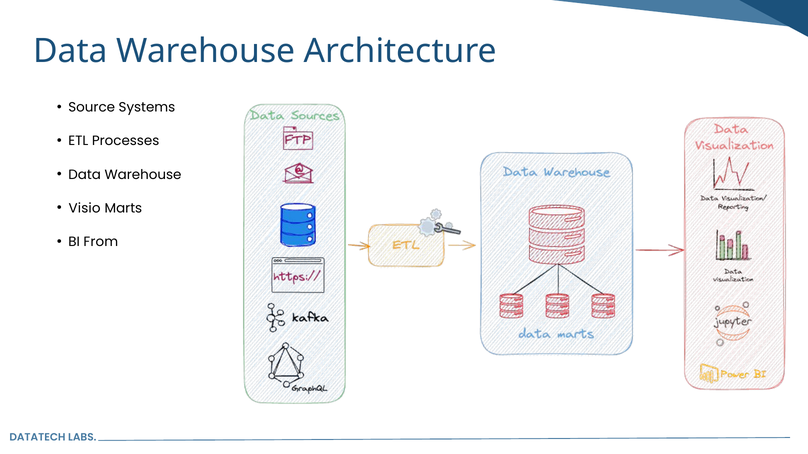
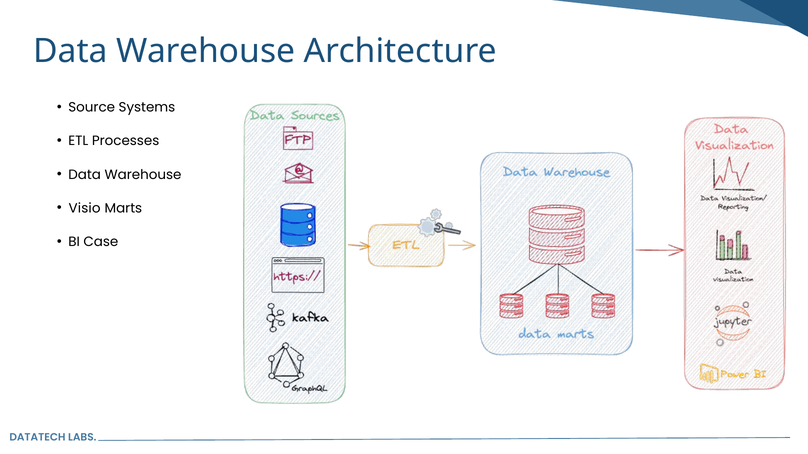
From: From -> Case
